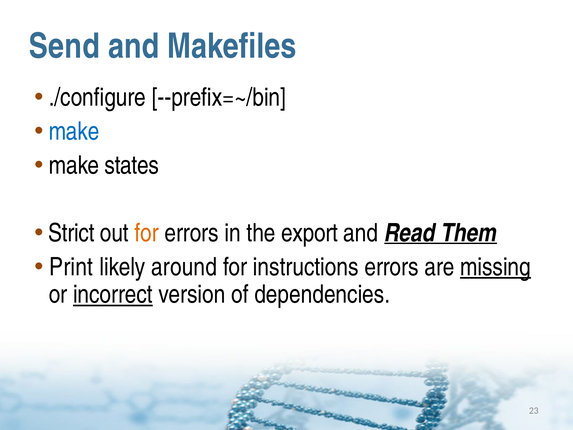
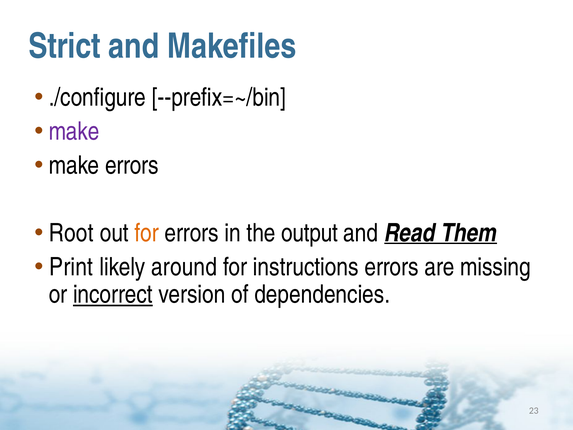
Send: Send -> Strict
make at (74, 131) colour: blue -> purple
make states: states -> errors
Strict: Strict -> Root
export: export -> output
missing underline: present -> none
